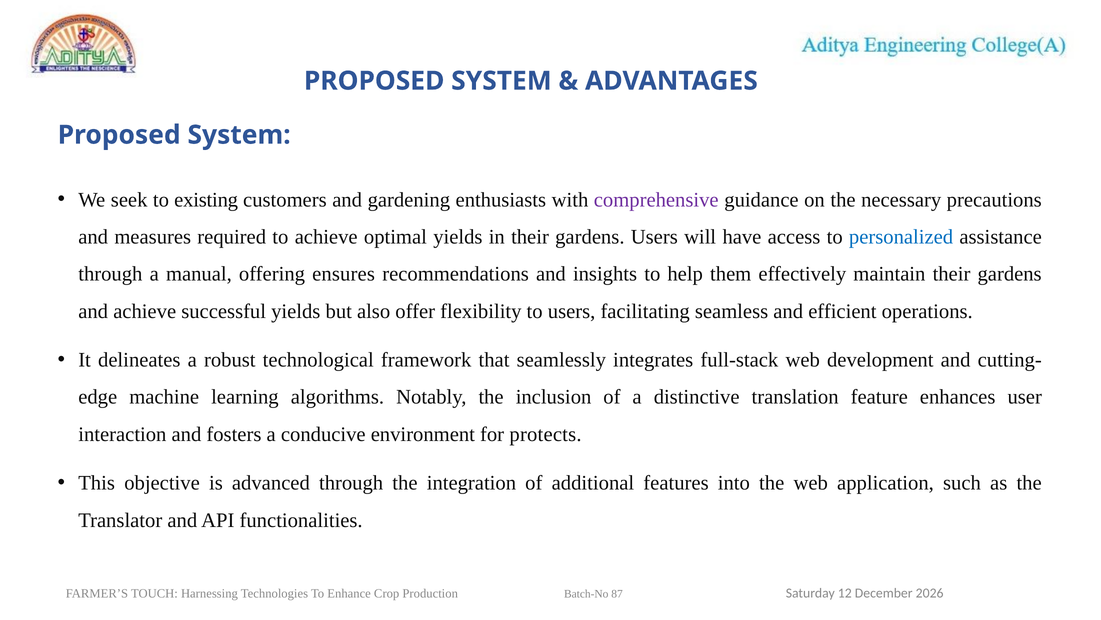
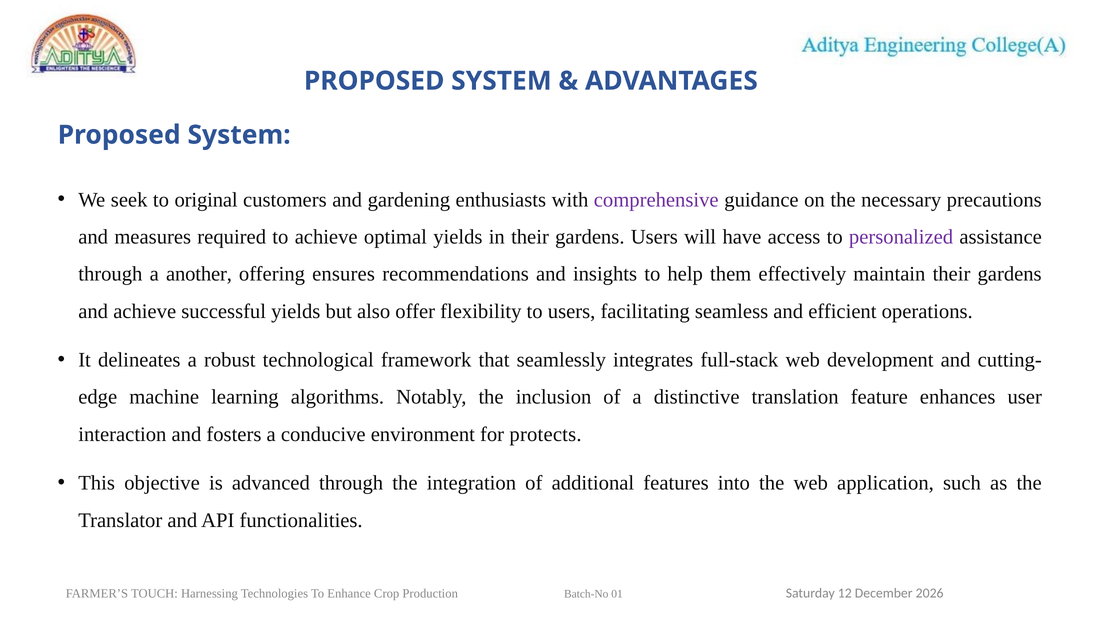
existing: existing -> original
personalized colour: blue -> purple
manual: manual -> another
87: 87 -> 01
